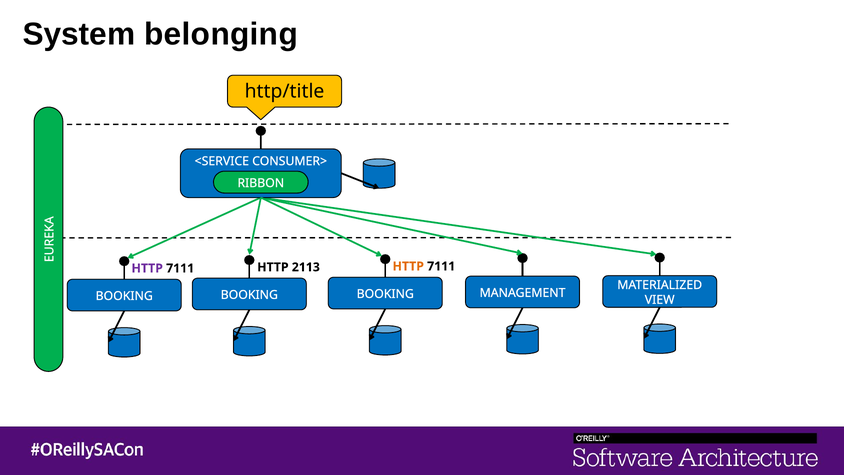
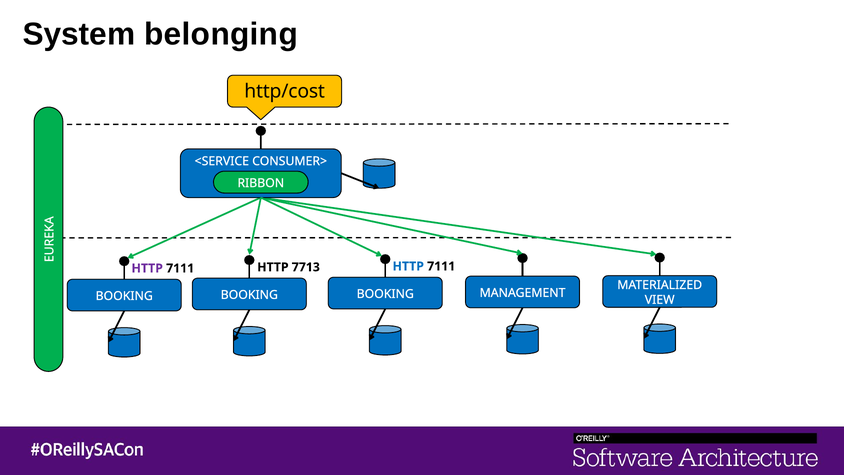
http/title: http/title -> http/cost
HTTP at (408, 266) colour: orange -> blue
2113: 2113 -> 7713
